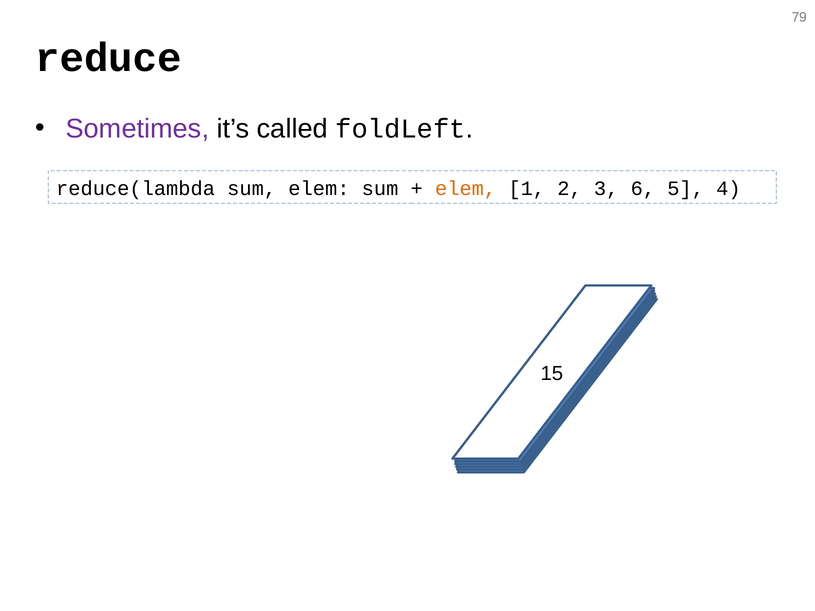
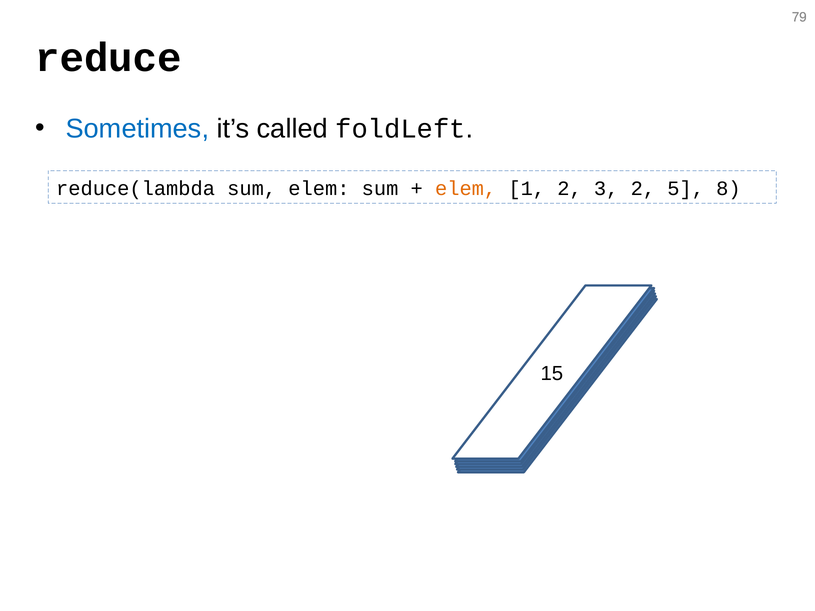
Sometimes colour: purple -> blue
3 6: 6 -> 2
4: 4 -> 8
